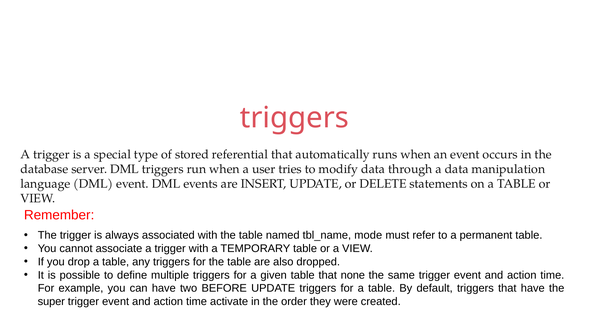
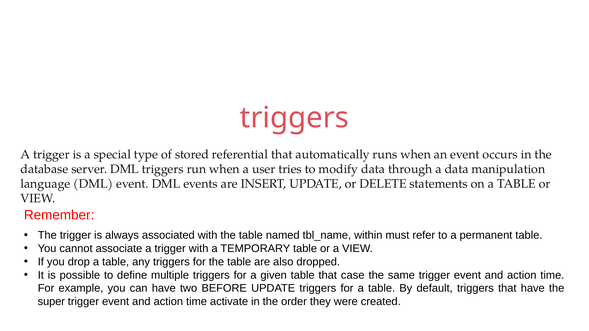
mode: mode -> within
none: none -> case
